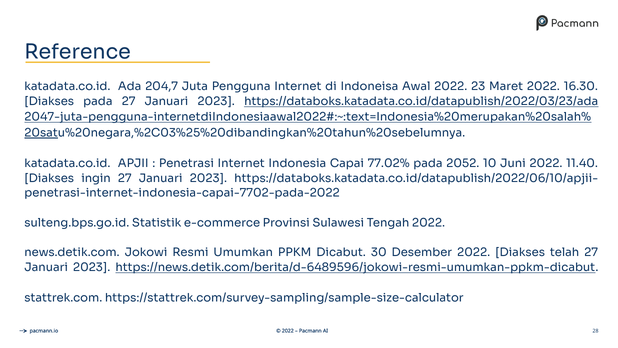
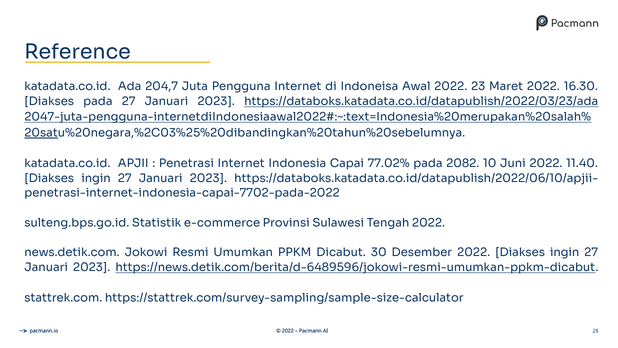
2052: 2052 -> 2082
2022 Diakses telah: telah -> ingin
